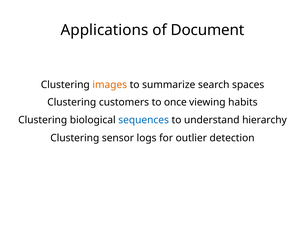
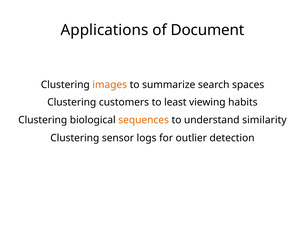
once: once -> least
sequences colour: blue -> orange
hierarchy: hierarchy -> similarity
